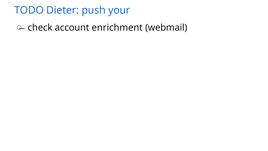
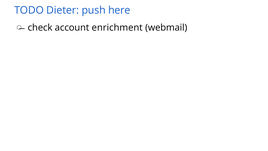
your: your -> here
